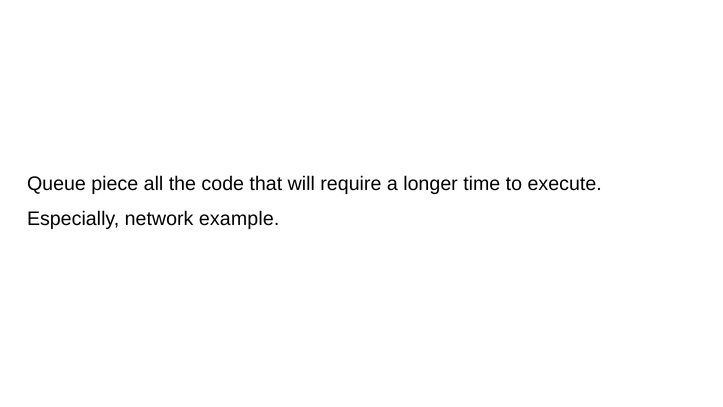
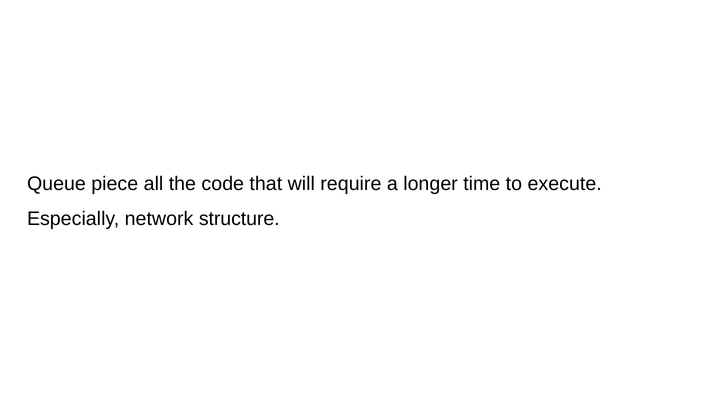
example: example -> structure
